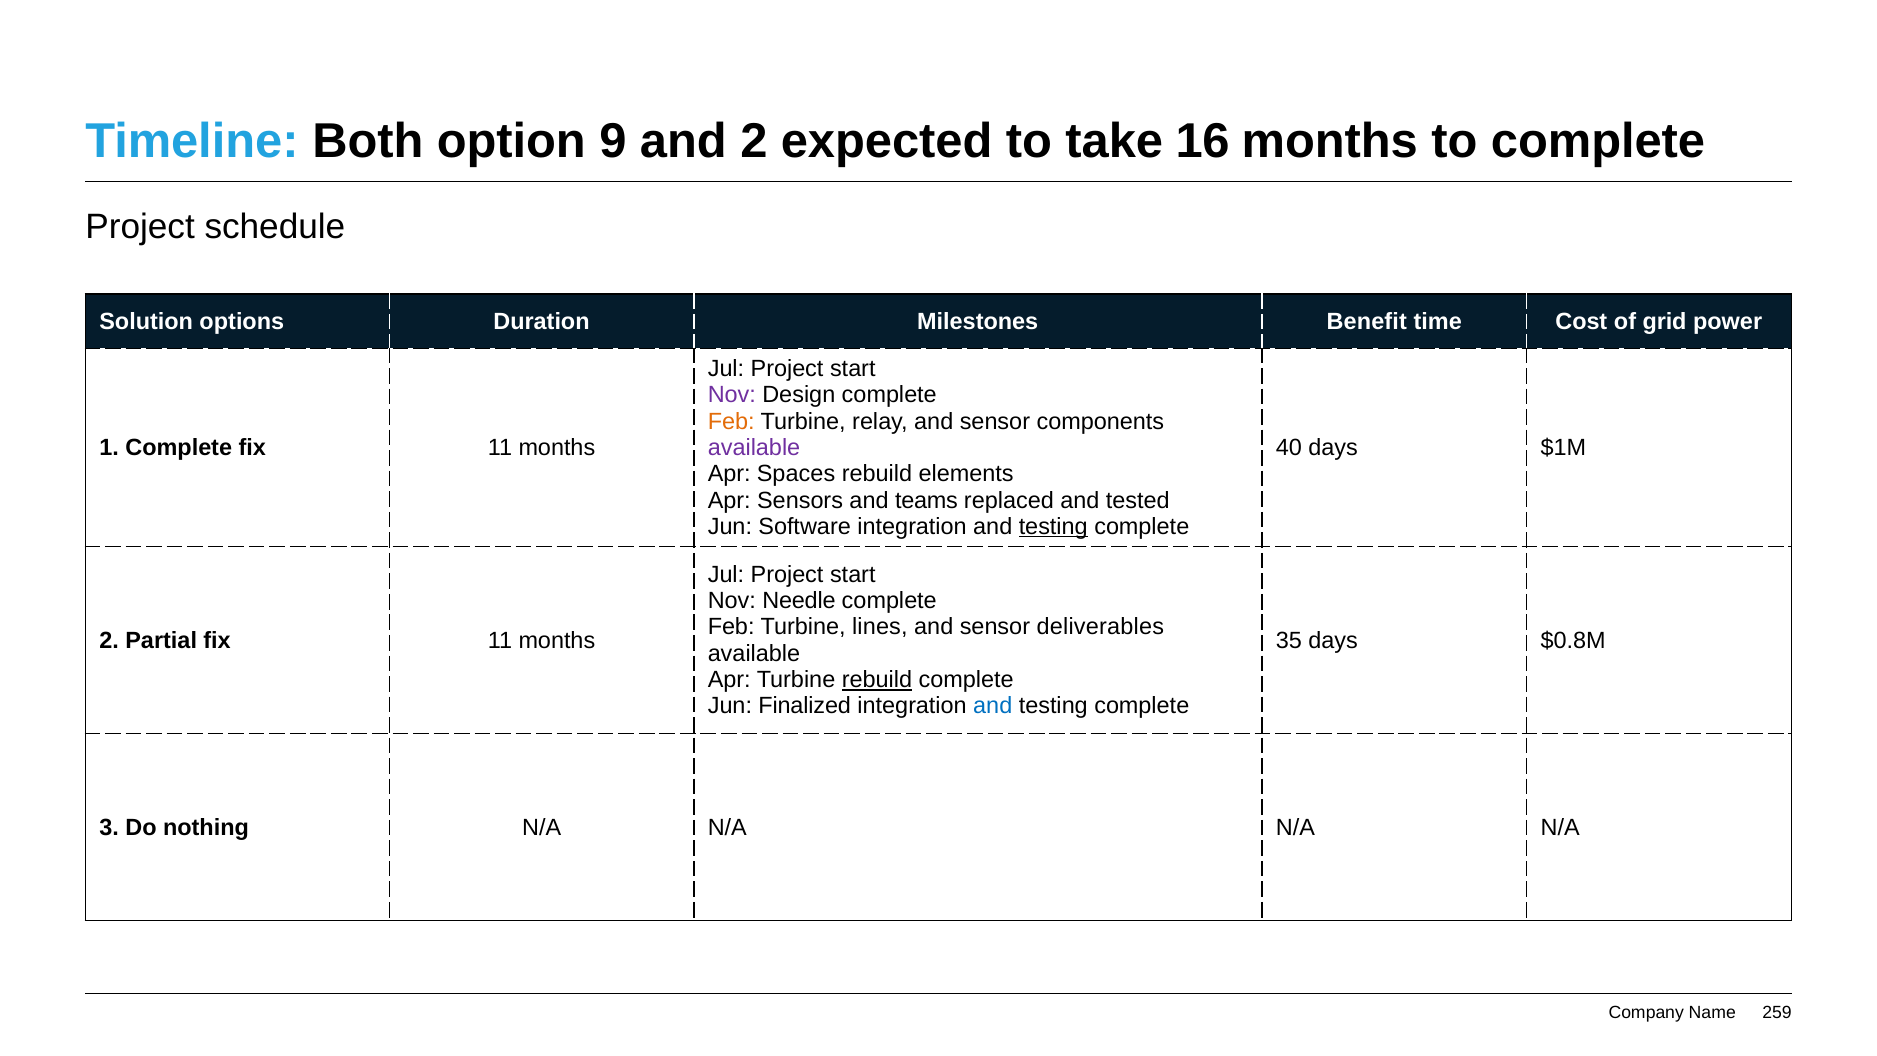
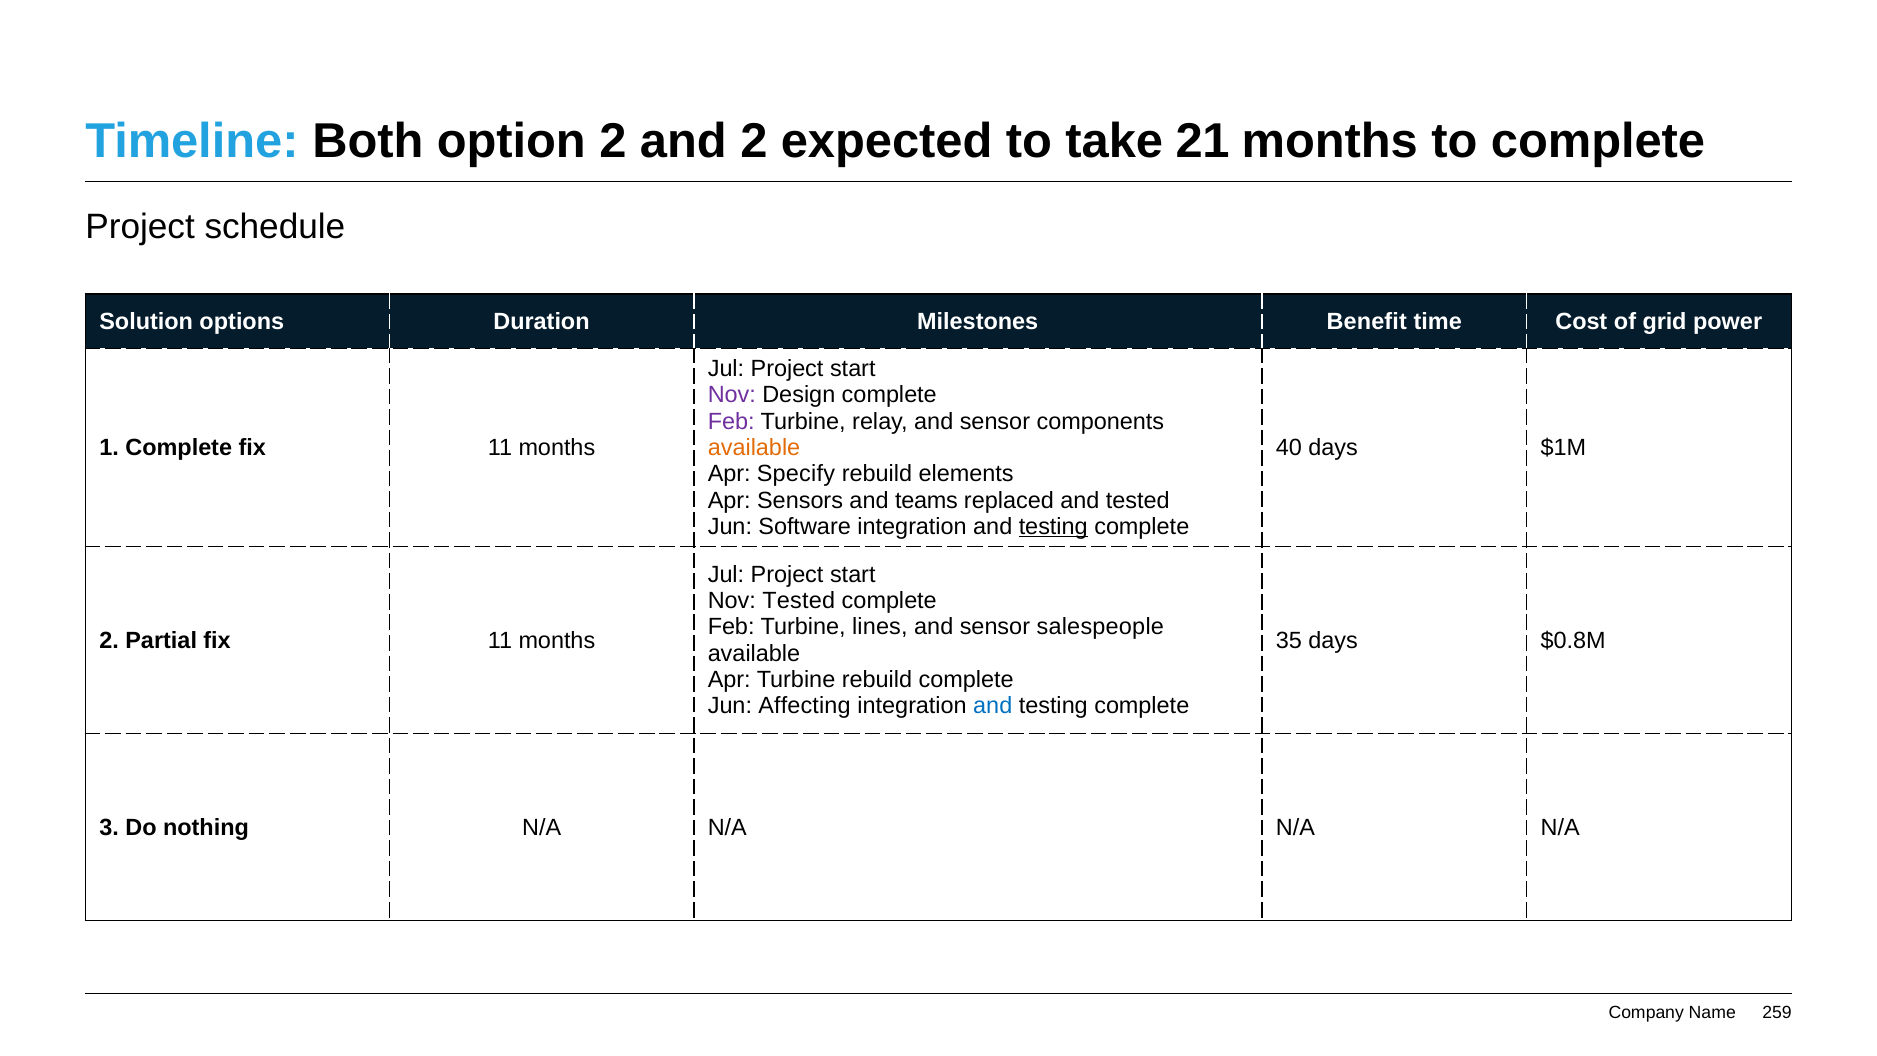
option 9: 9 -> 2
16: 16 -> 21
Feb at (731, 421) colour: orange -> purple
available at (754, 448) colour: purple -> orange
Spaces: Spaces -> Specify
Nov Needle: Needle -> Tested
deliverables: deliverables -> salespeople
rebuild at (877, 680) underline: present -> none
Finalized: Finalized -> Affecting
